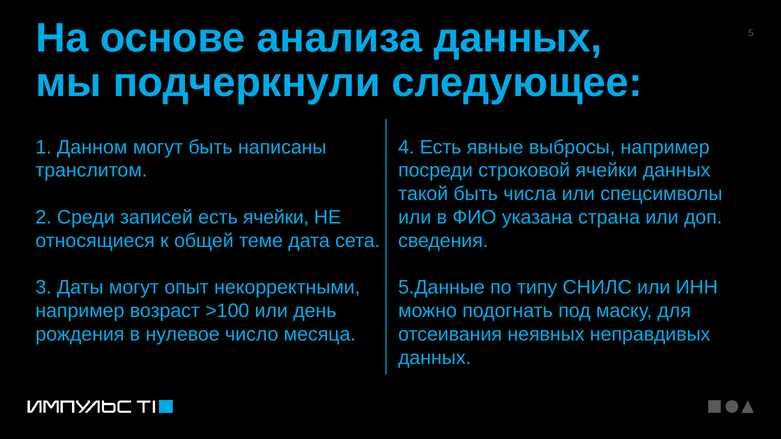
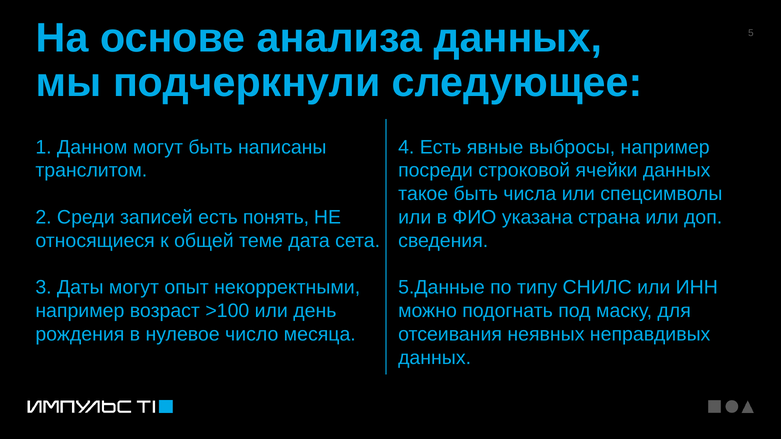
такой: такой -> такое
есть ячейки: ячейки -> понять
